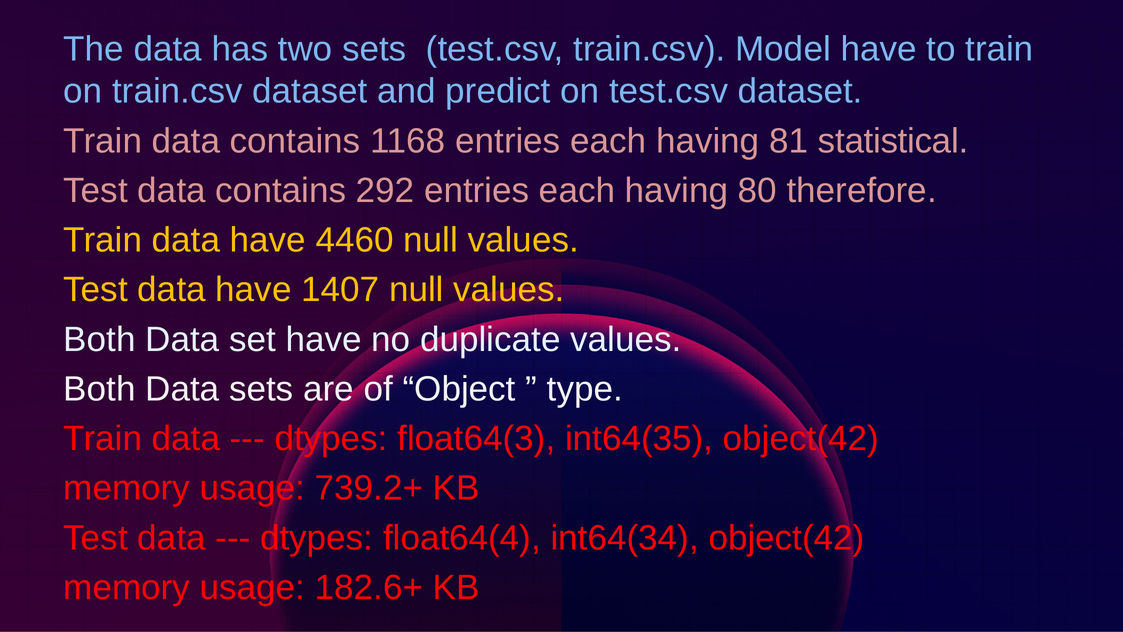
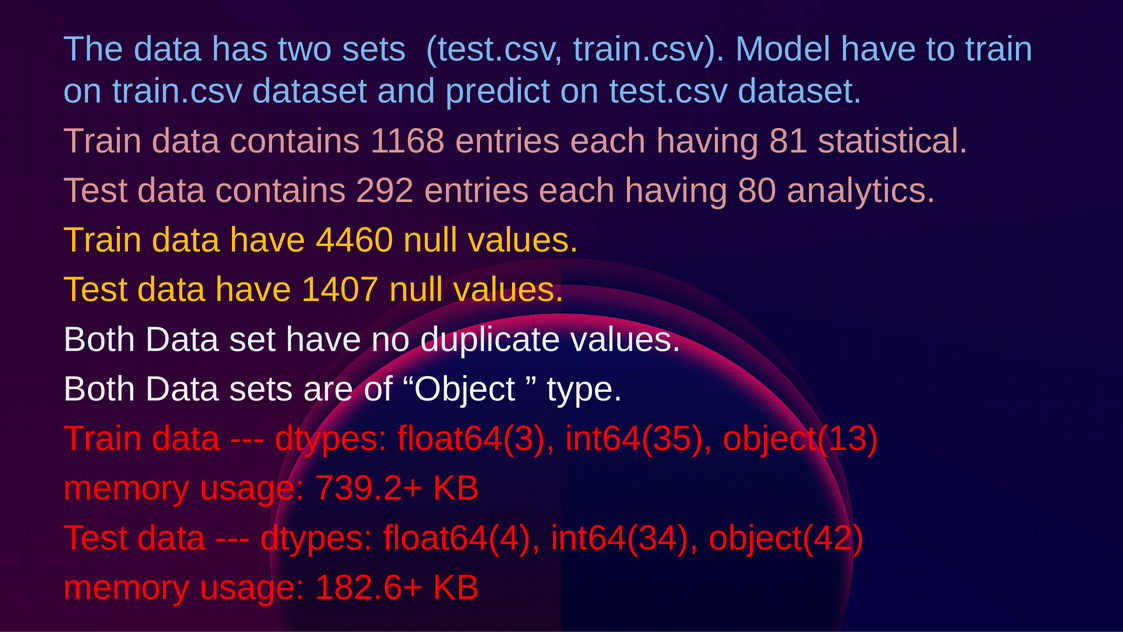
therefore: therefore -> analytics
int64(35 object(42: object(42 -> object(13
